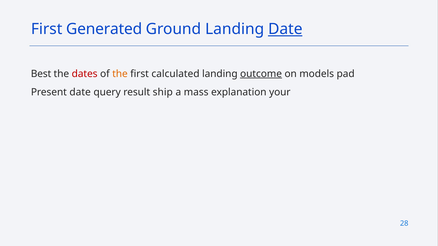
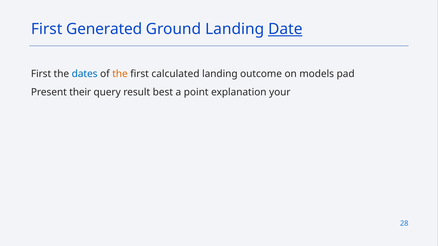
Best at (41, 74): Best -> First
dates colour: red -> blue
outcome underline: present -> none
Present date: date -> their
ship: ship -> best
mass: mass -> point
